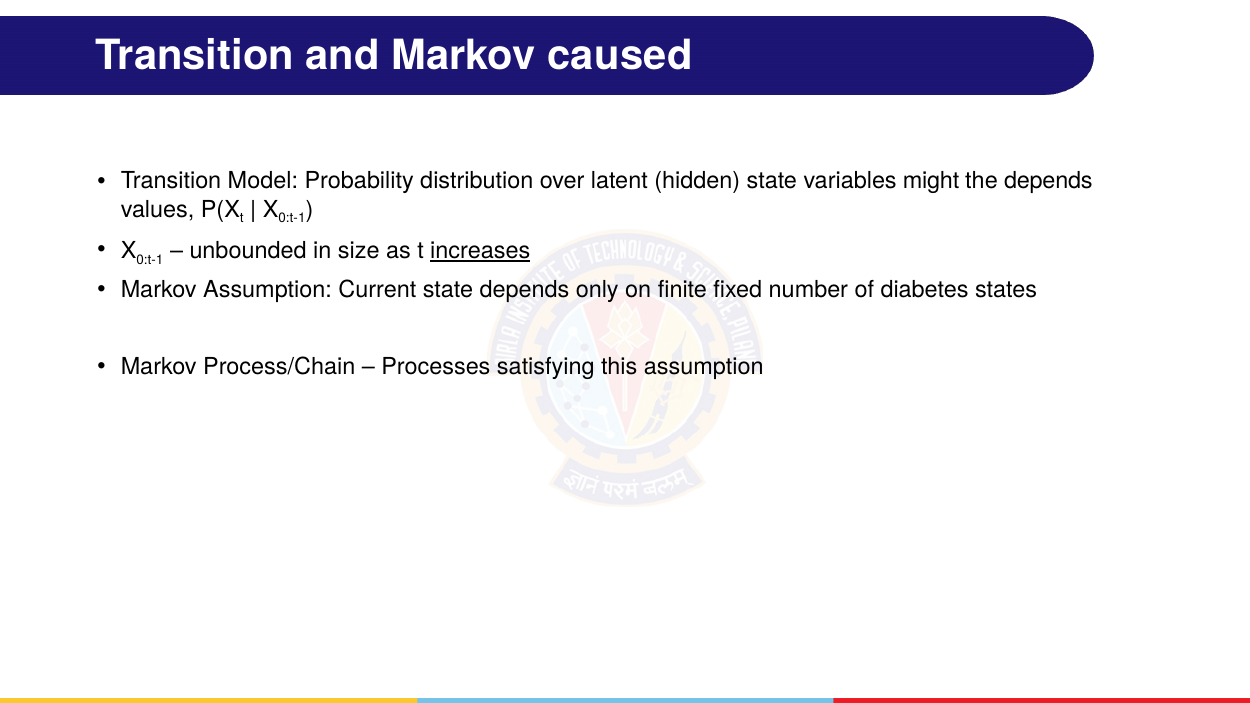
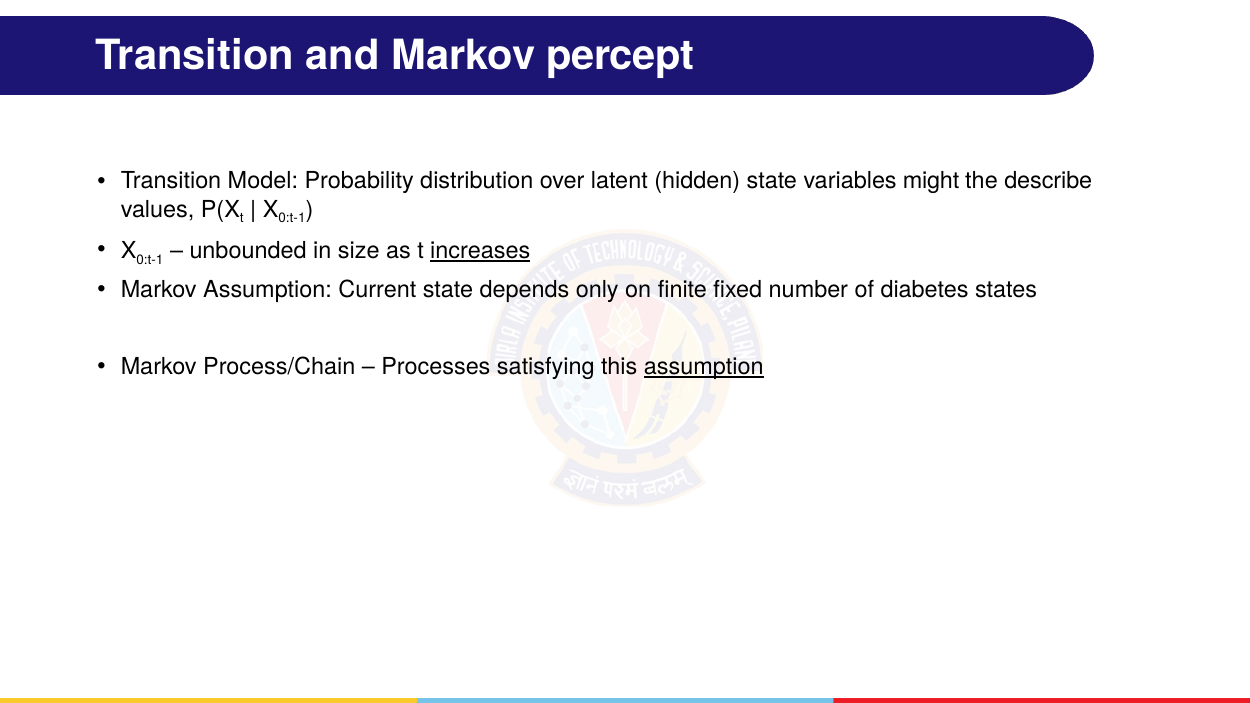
caused: caused -> percept
the depends: depends -> describe
assumption at (704, 367) underline: none -> present
